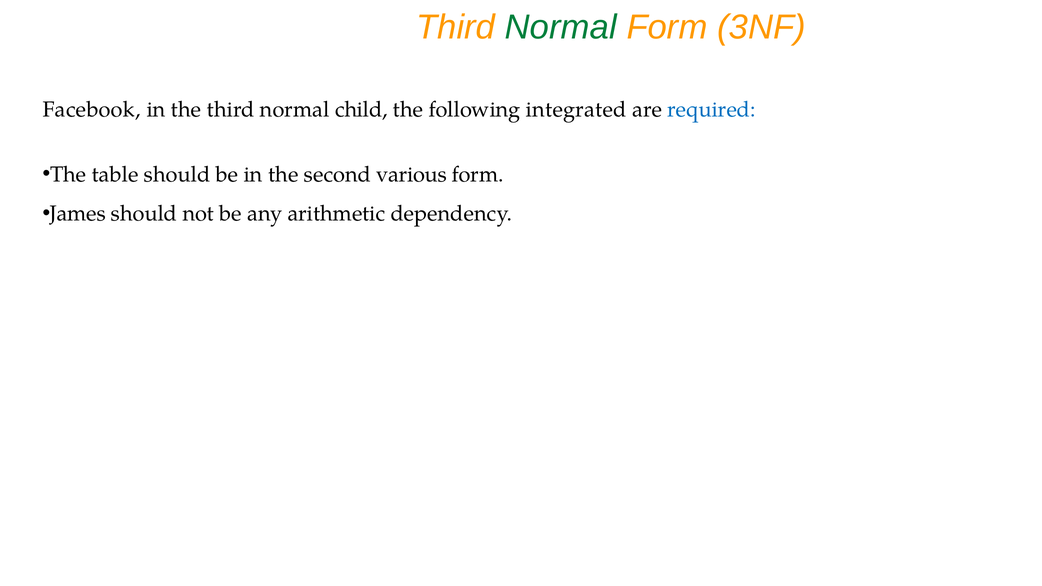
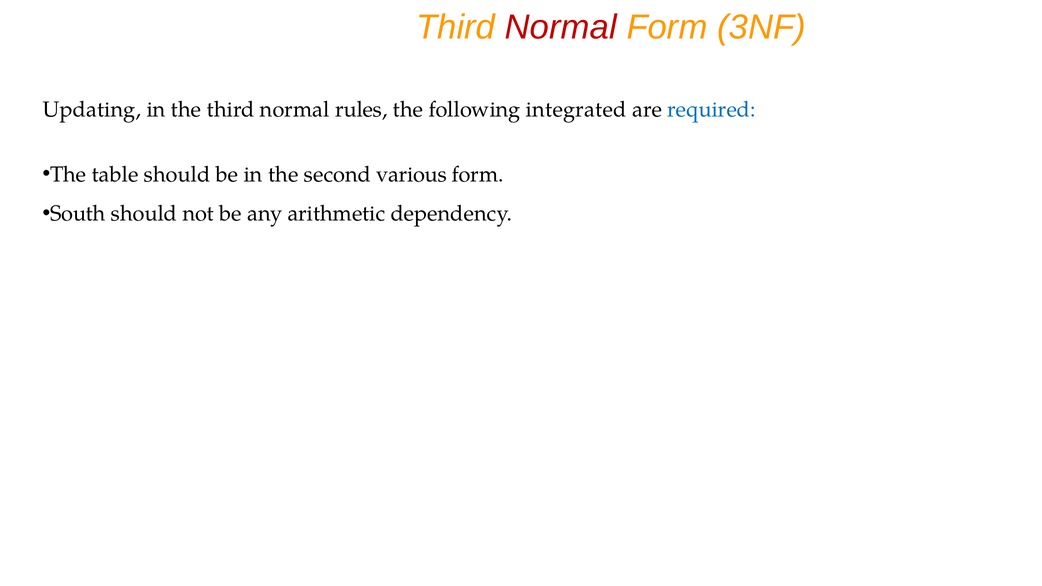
Normal at (561, 27) colour: green -> red
Facebook: Facebook -> Updating
child: child -> rules
James: James -> South
